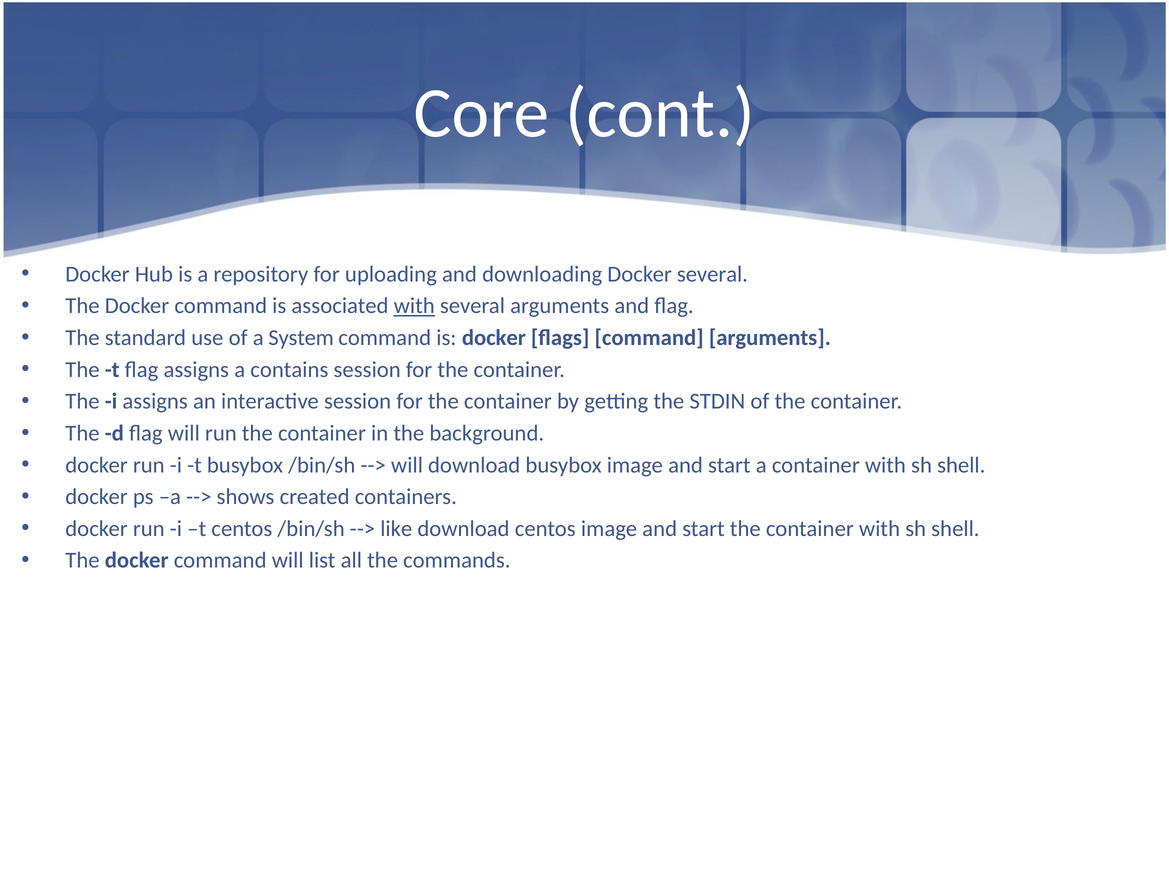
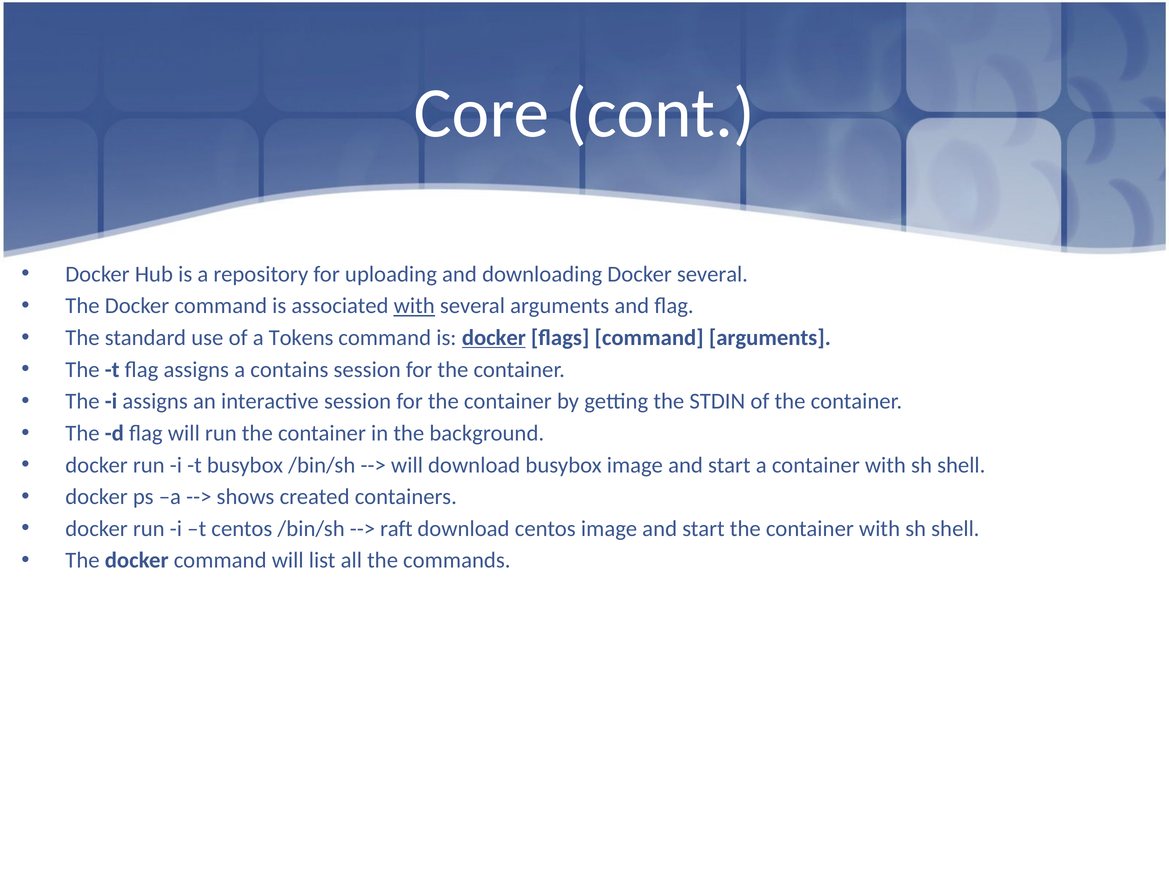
System: System -> Tokens
docker at (494, 338) underline: none -> present
like: like -> raft
